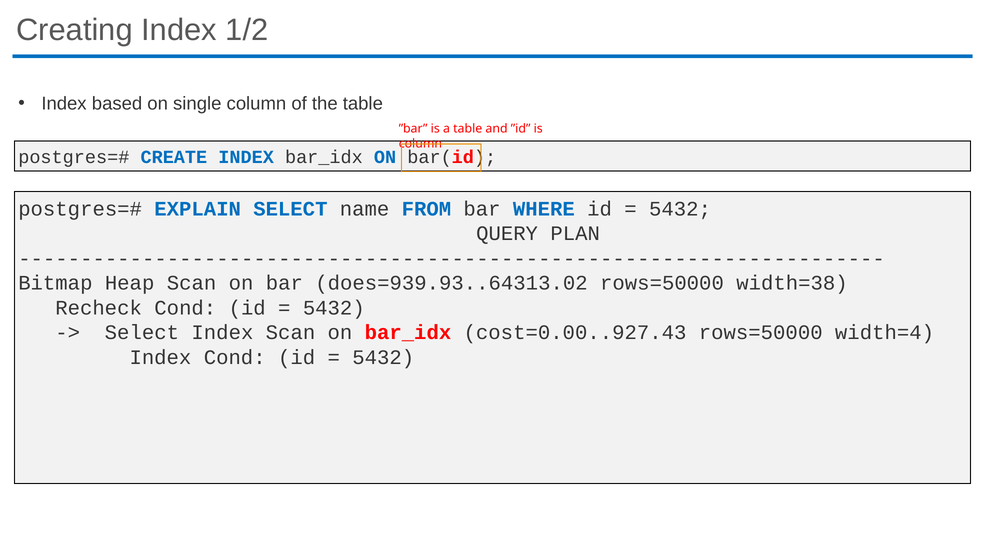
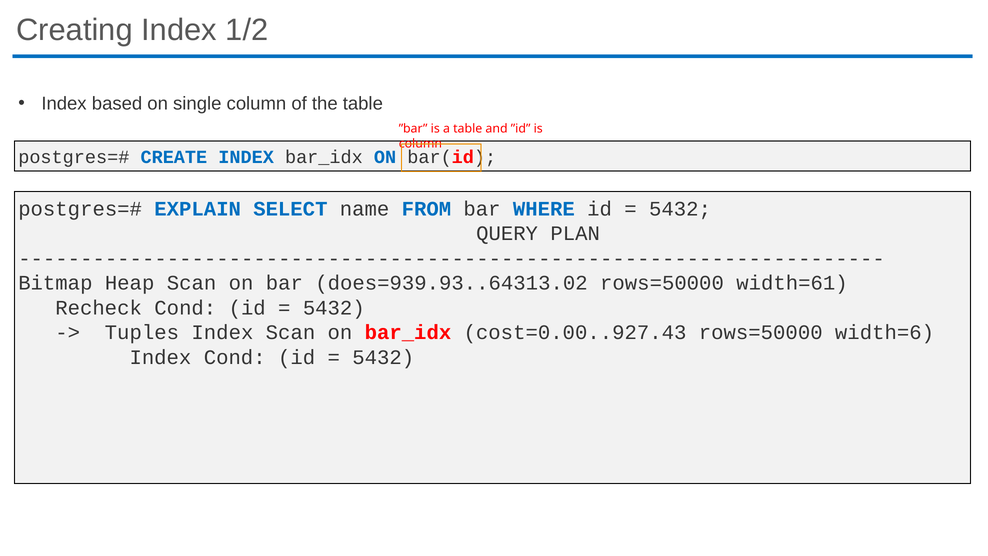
width=38: width=38 -> width=61
Select at (142, 332): Select -> Tuples
width=4: width=4 -> width=6
